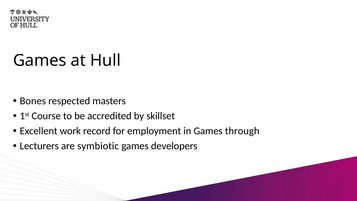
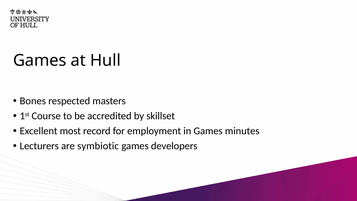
work: work -> most
through: through -> minutes
